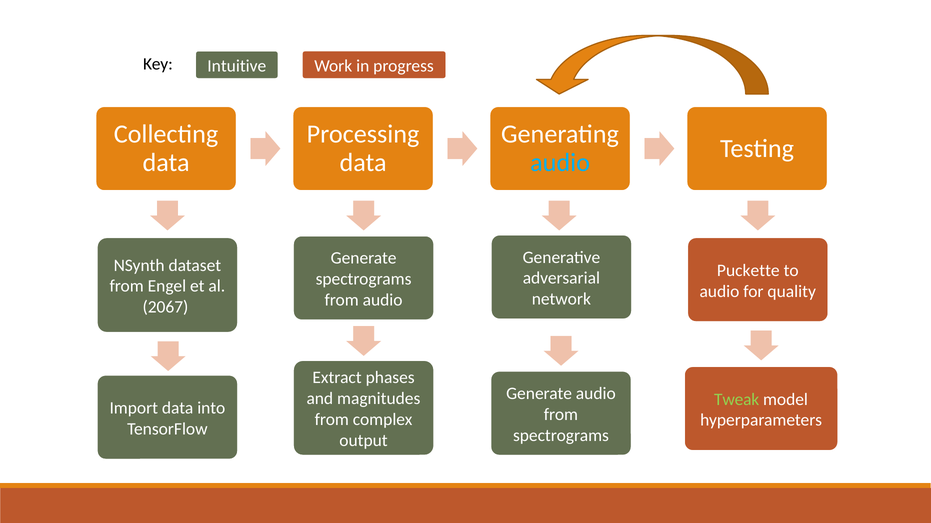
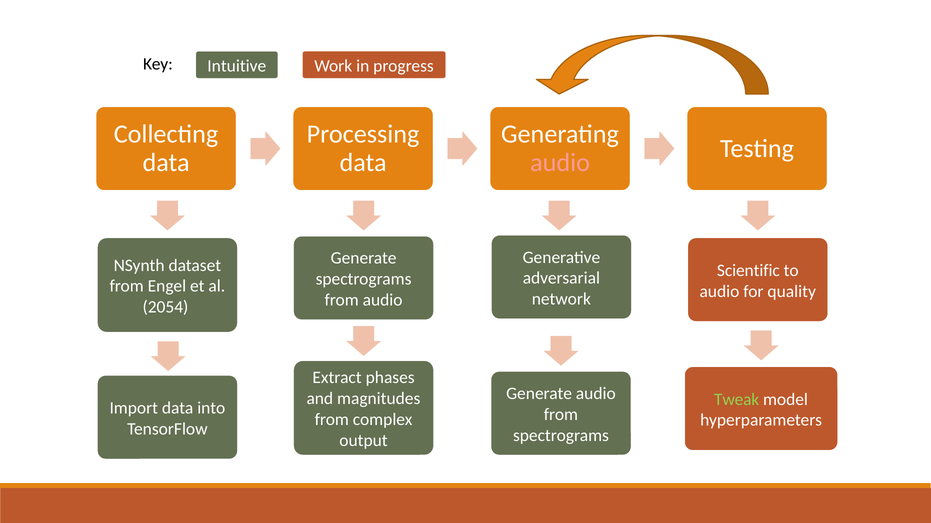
audio at (560, 163) colour: light blue -> pink
Puckette: Puckette -> Scientific
2067: 2067 -> 2054
